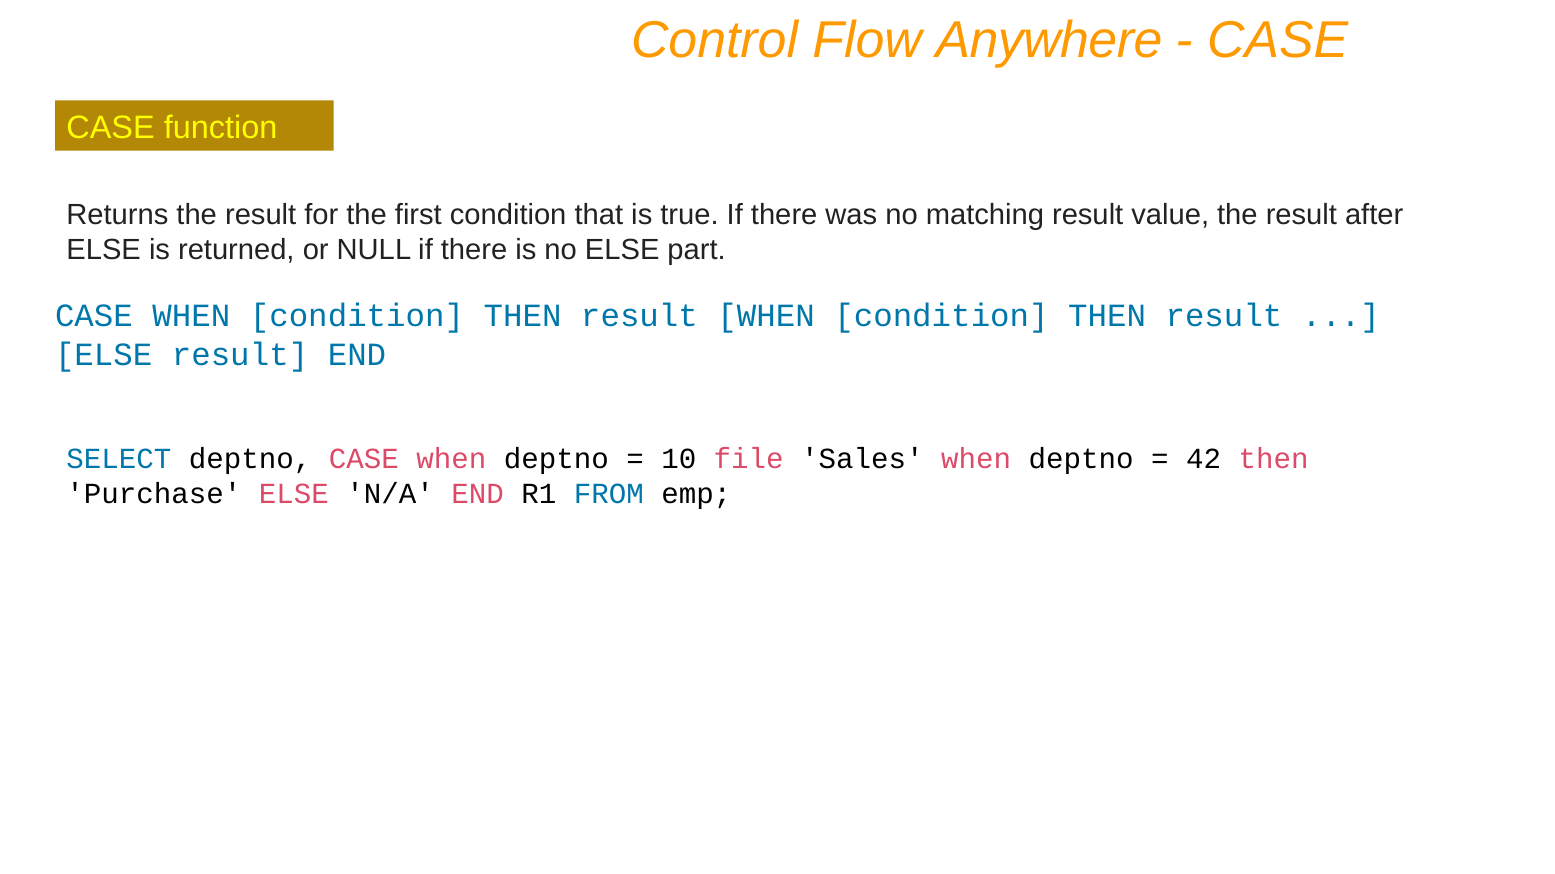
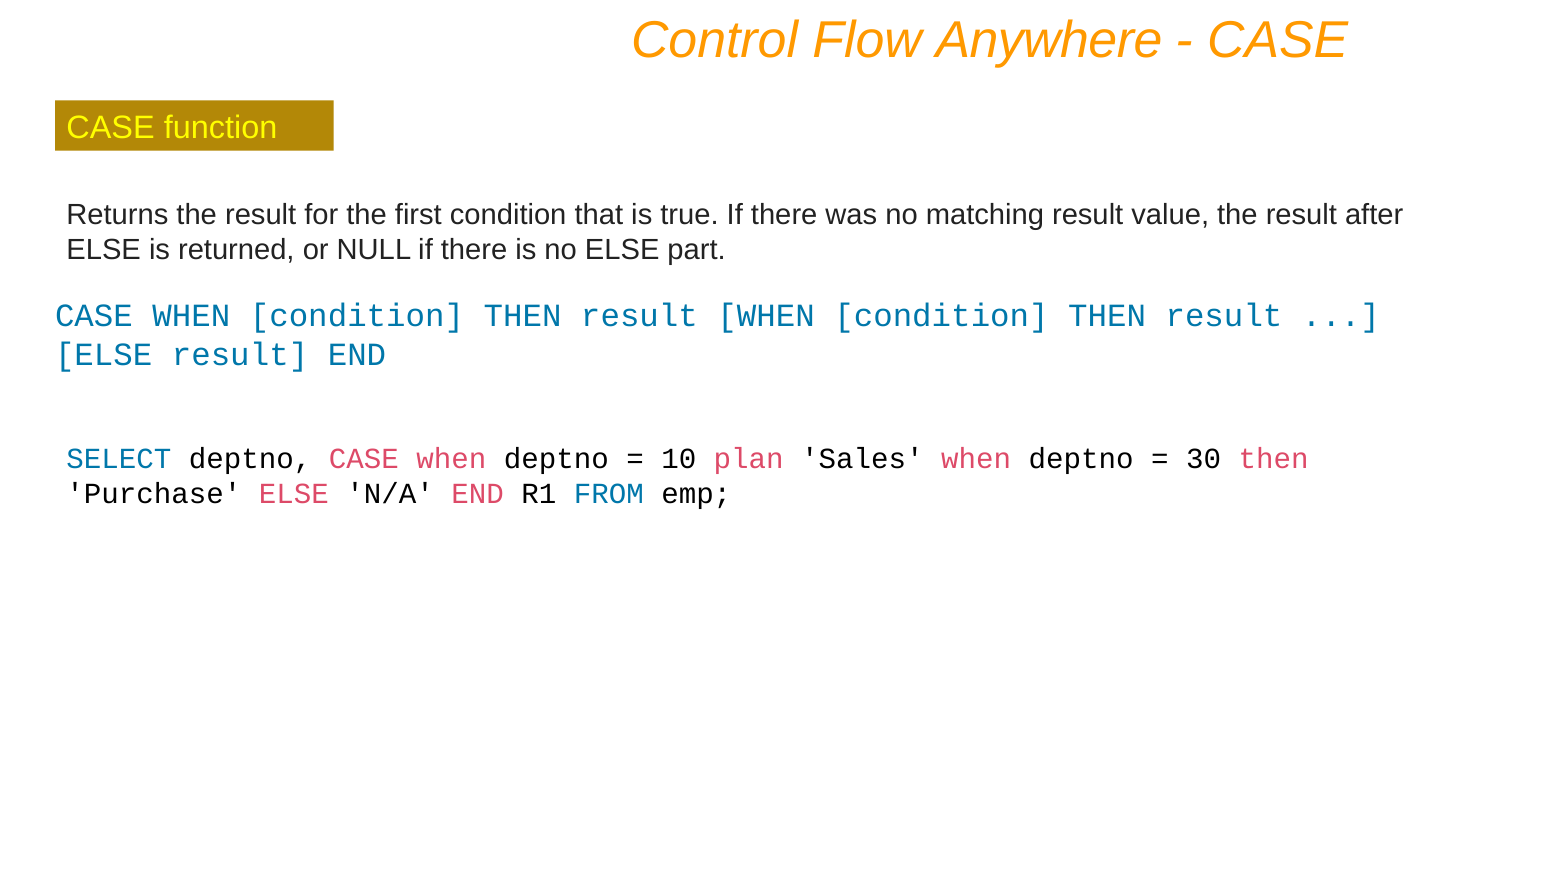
file: file -> plan
42: 42 -> 30
